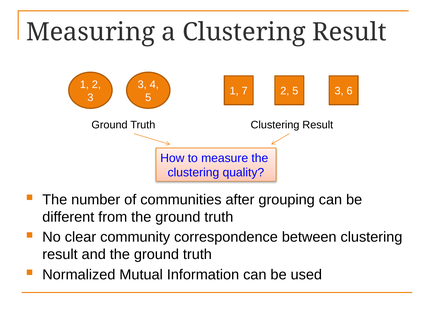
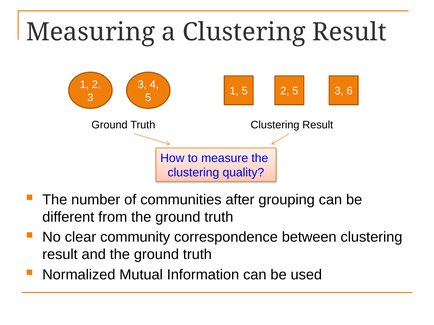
1 7: 7 -> 5
